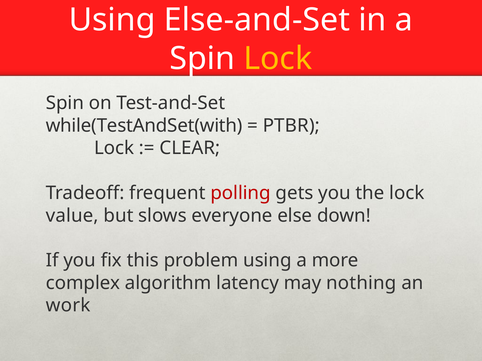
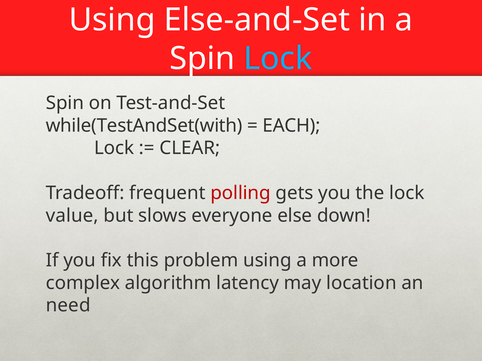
Lock at (278, 59) colour: yellow -> light blue
PTBR: PTBR -> EACH
nothing: nothing -> location
work: work -> need
